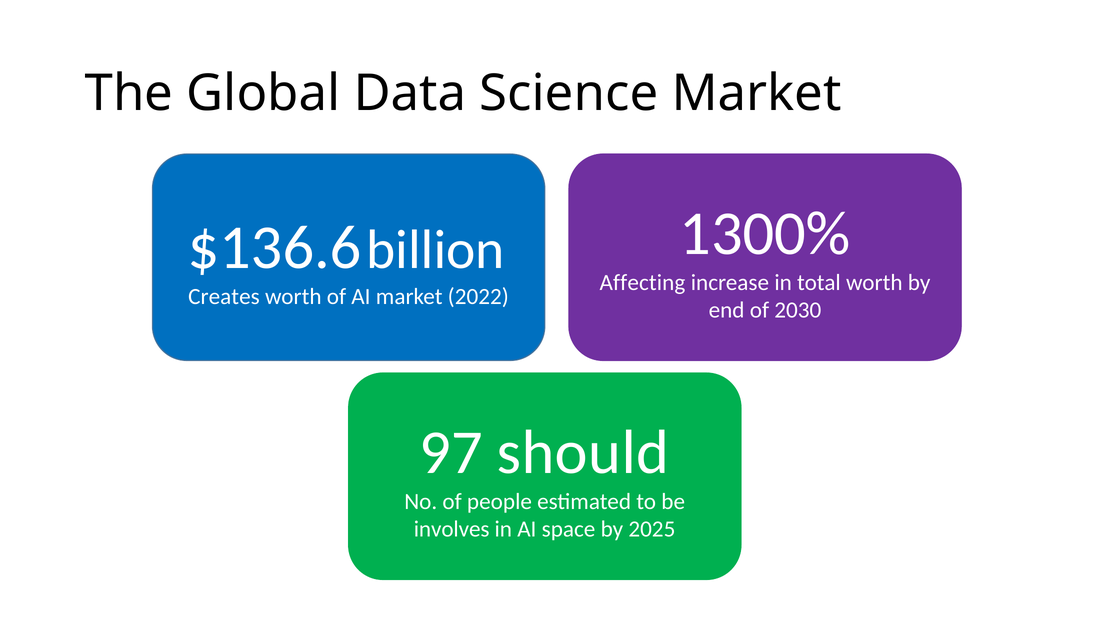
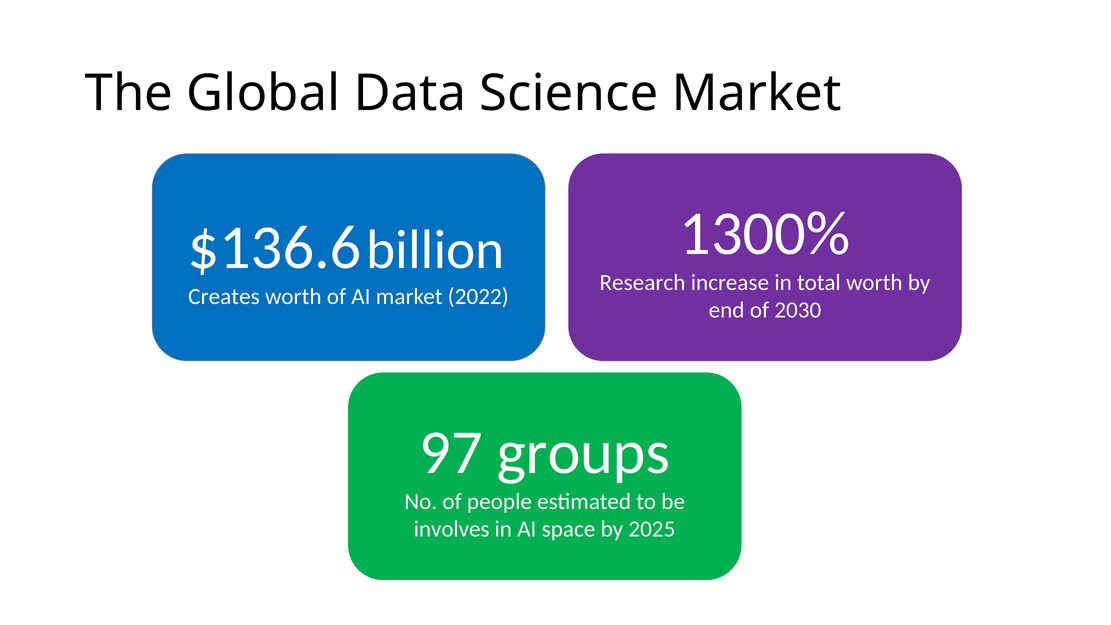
Affecting: Affecting -> Research
should: should -> groups
